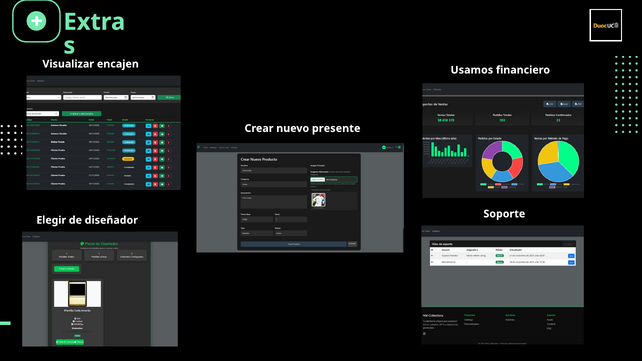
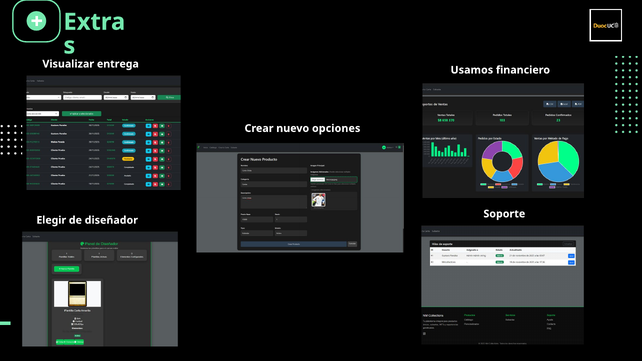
encajen: encajen -> entrega
presente: presente -> opciones
